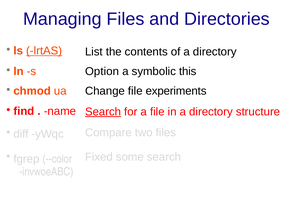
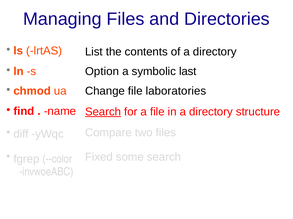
lrtAS underline: present -> none
this: this -> last
experiments: experiments -> laboratories
